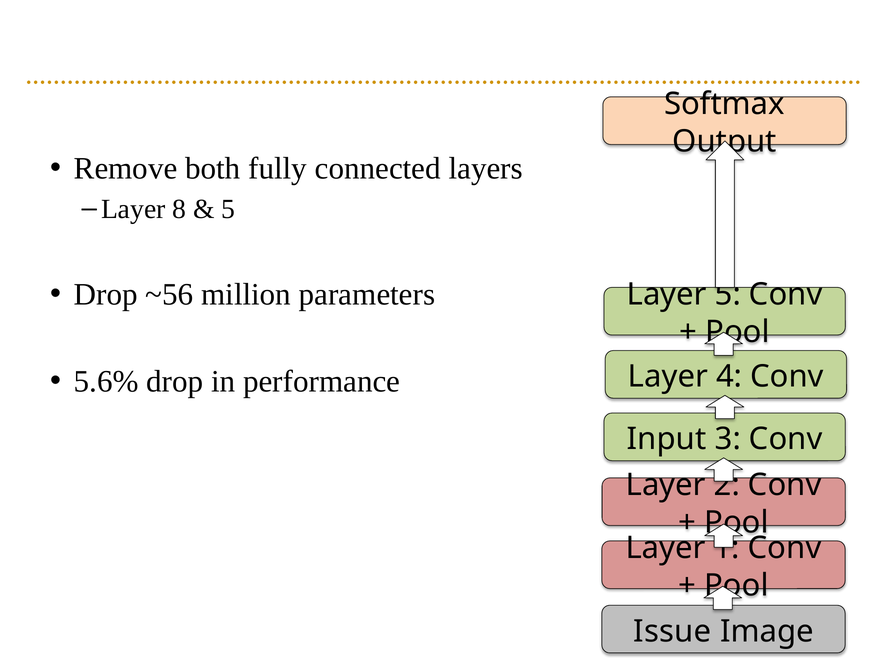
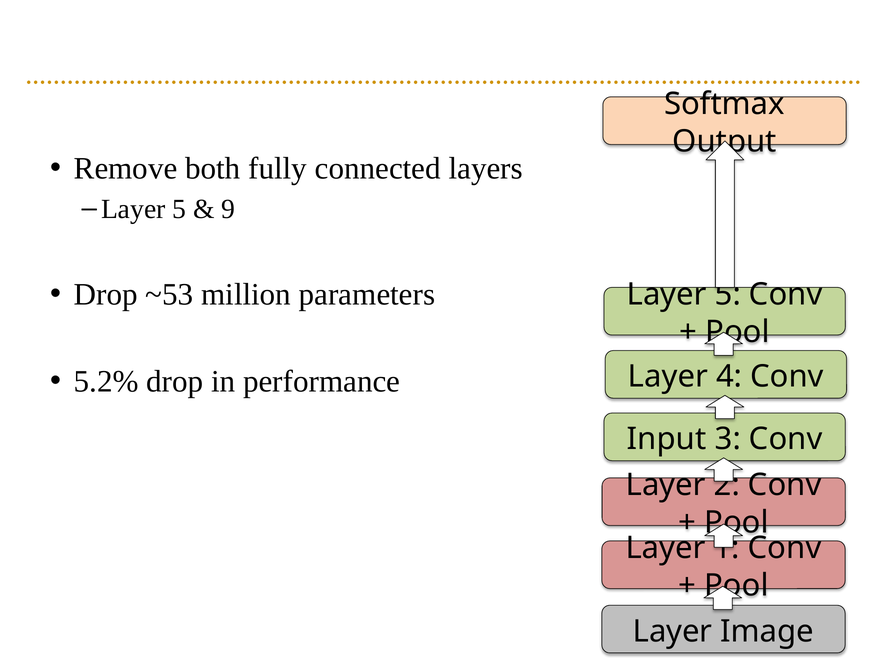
8 at (179, 209): 8 -> 5
5 at (228, 209): 5 -> 9
~56: ~56 -> ~53
5.6%: 5.6% -> 5.2%
Issue at (672, 631): Issue -> Layer
